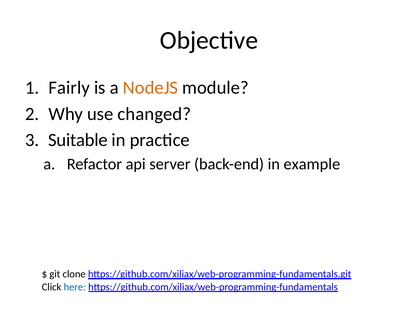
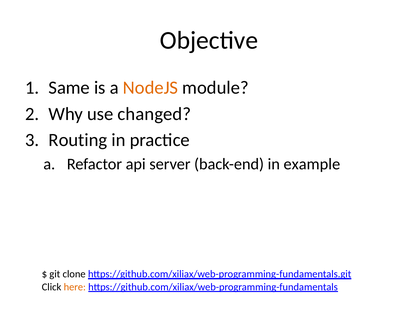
Fairly: Fairly -> Same
Suitable: Suitable -> Routing
here colour: blue -> orange
